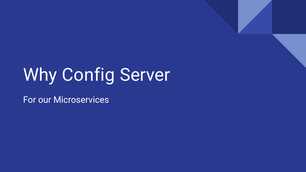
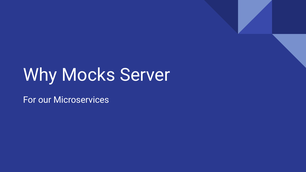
Config: Config -> Mocks
